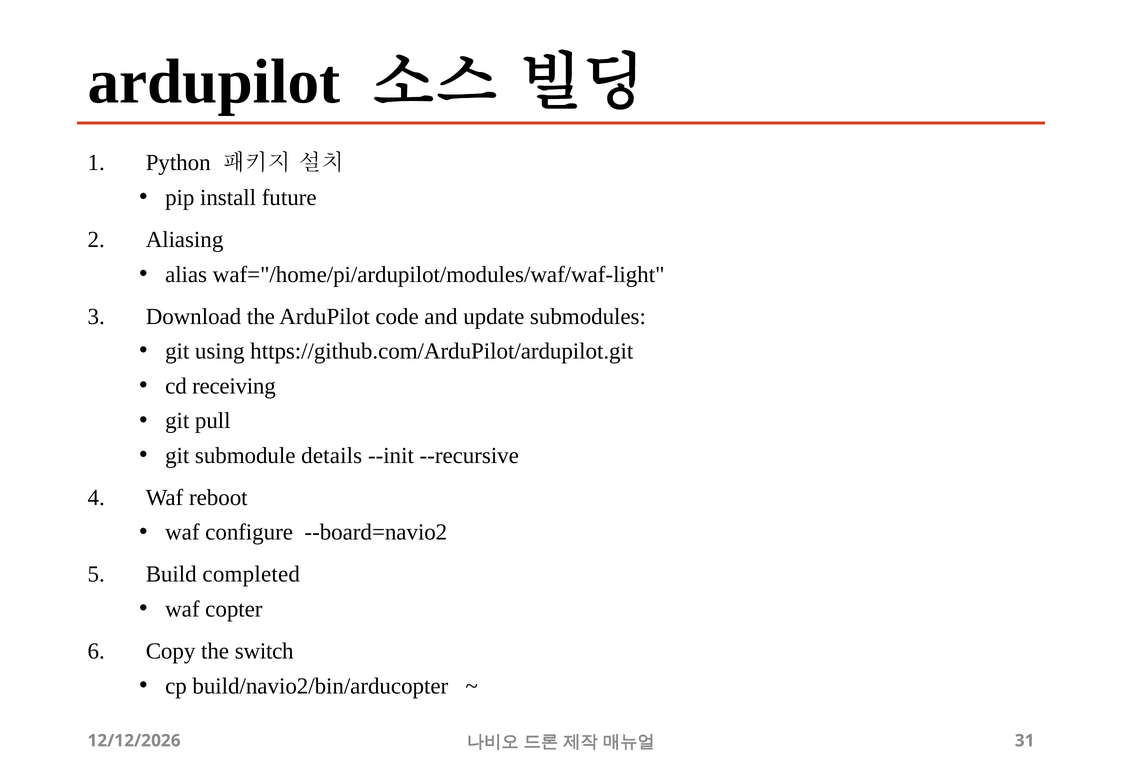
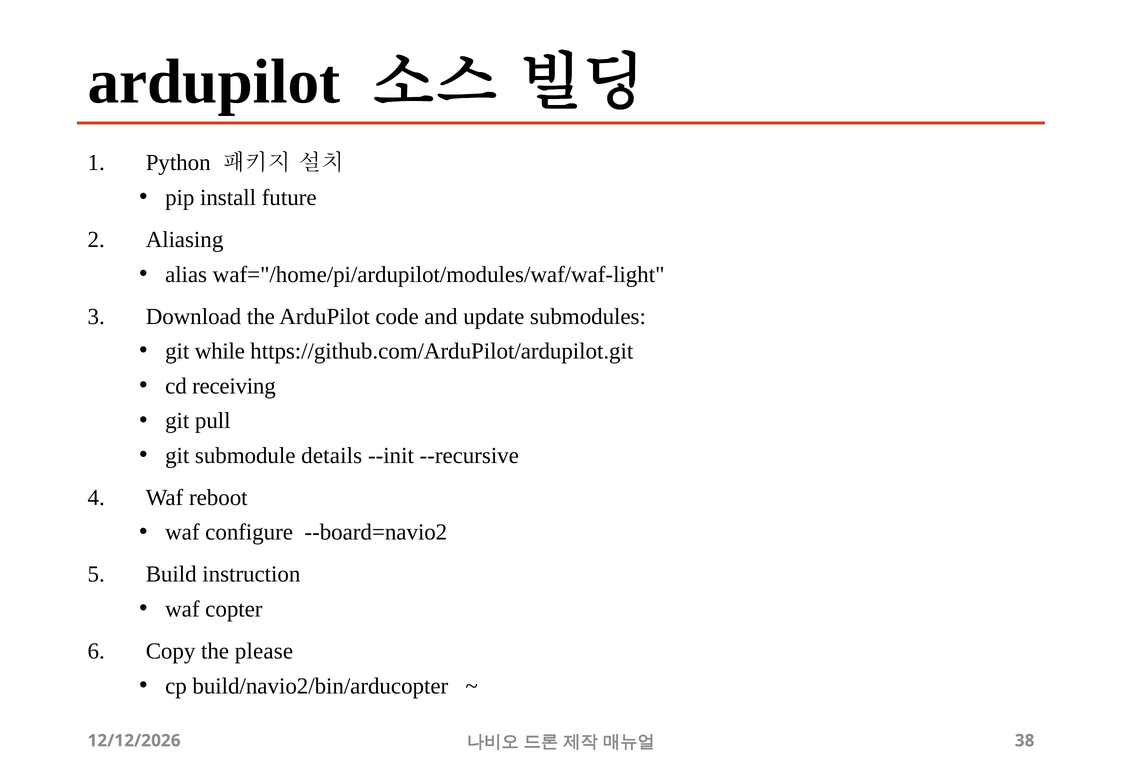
using: using -> while
completed: completed -> instruction
switch: switch -> please
31: 31 -> 38
